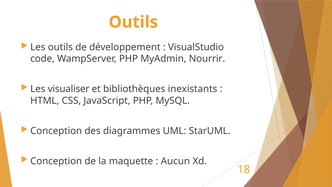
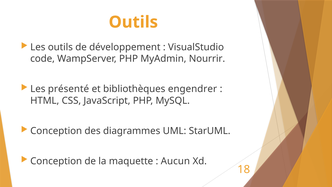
visualiser: visualiser -> présenté
inexistants: inexistants -> engendrer
